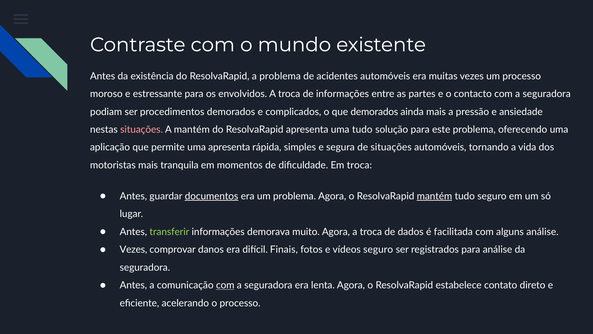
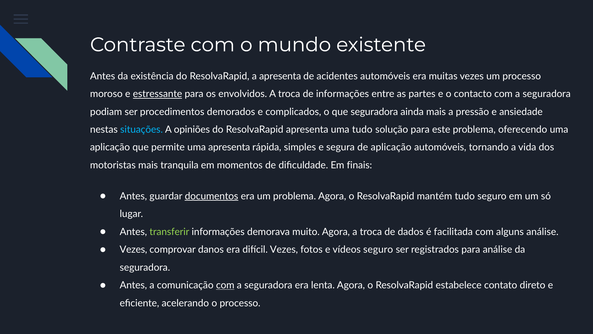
a problema: problema -> apresenta
estressante underline: none -> present
que demorados: demorados -> seguradora
situações at (142, 129) colour: pink -> light blue
A mantém: mantém -> opiniões
de situações: situações -> aplicação
Em troca: troca -> finais
mantém at (434, 196) underline: present -> none
difícil Finais: Finais -> Vezes
